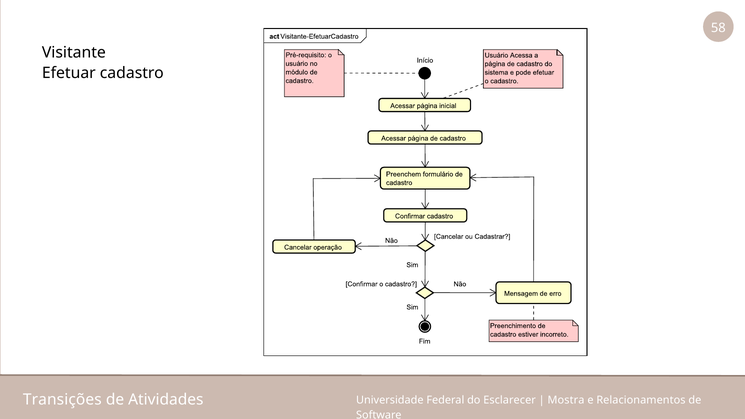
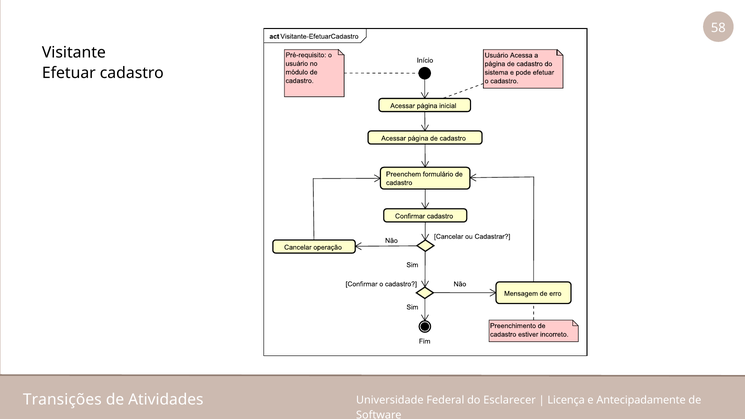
Mostra: Mostra -> Licença
Relacionamentos: Relacionamentos -> Antecipadamente
